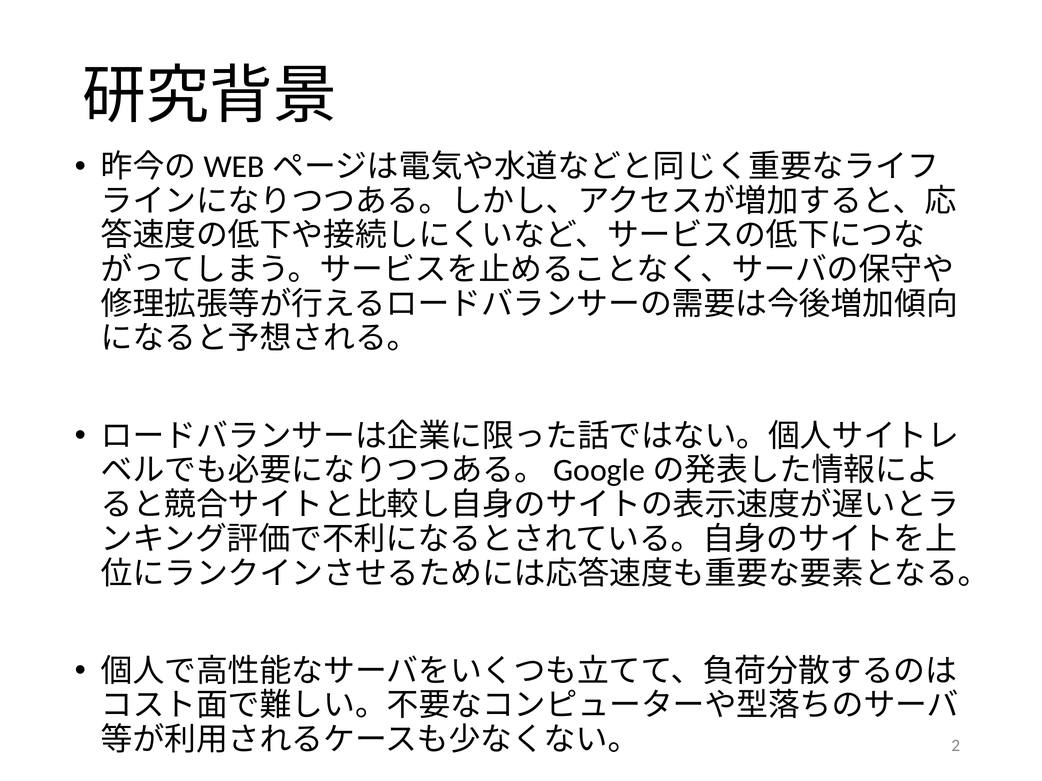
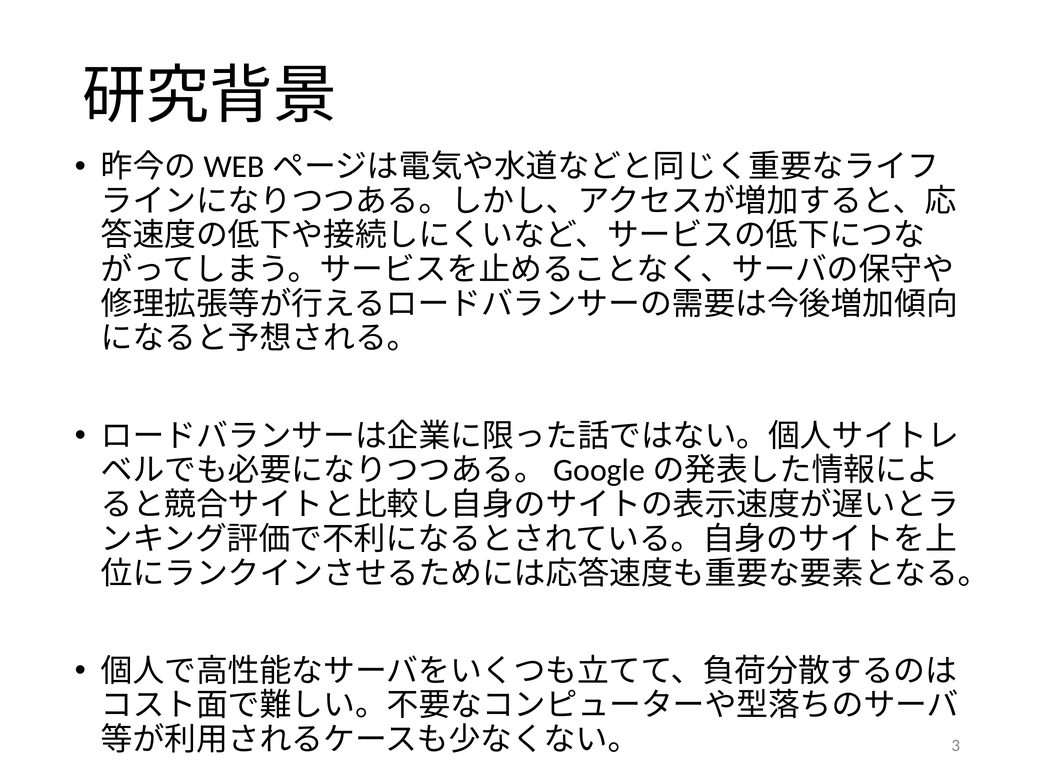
2: 2 -> 3
